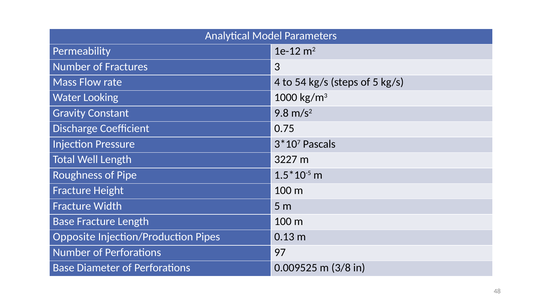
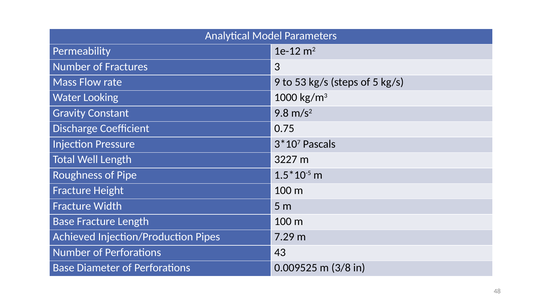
4: 4 -> 9
54: 54 -> 53
Opposite: Opposite -> Achieved
0.13: 0.13 -> 7.29
97: 97 -> 43
